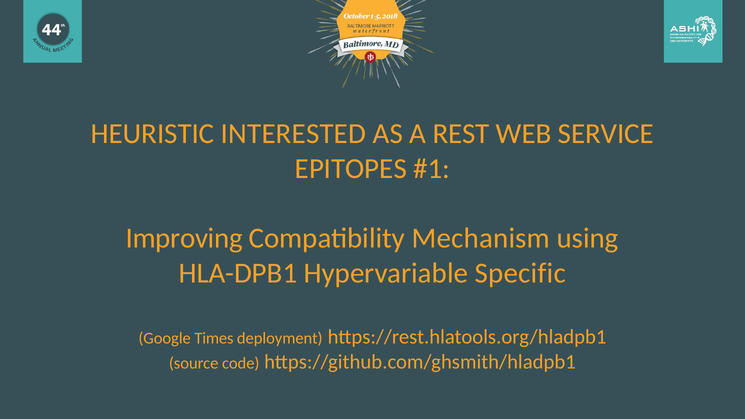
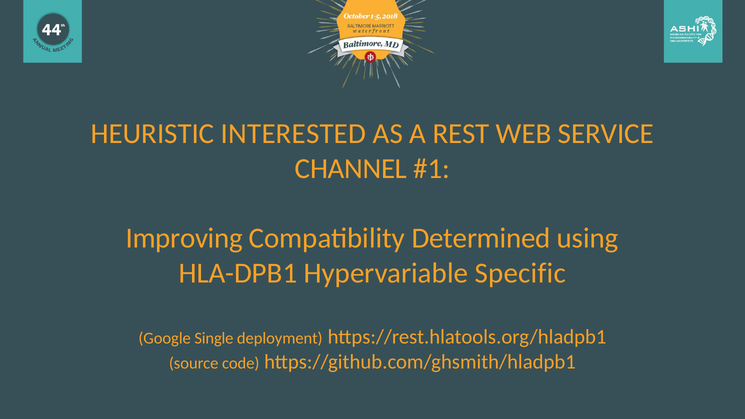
EPITOPES: EPITOPES -> CHANNEL
Mechanism: Mechanism -> Determined
Times: Times -> Single
